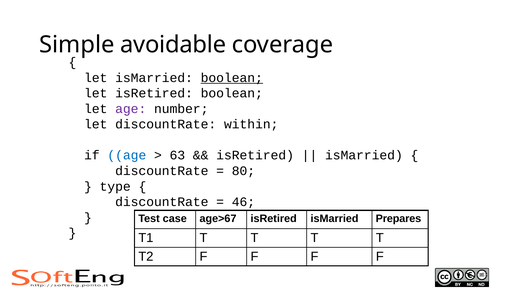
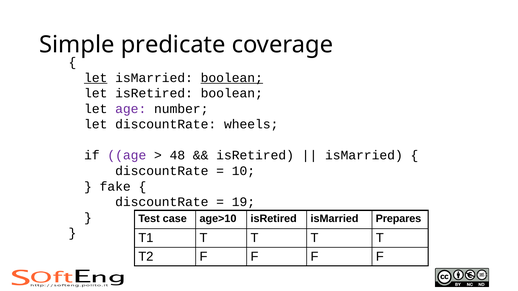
avoidable: avoidable -> predicate
let at (96, 78) underline: none -> present
within: within -> wheels
age at (127, 156) colour: blue -> purple
63: 63 -> 48
80: 80 -> 10
type: type -> fake
46: 46 -> 19
age>67: age>67 -> age>10
